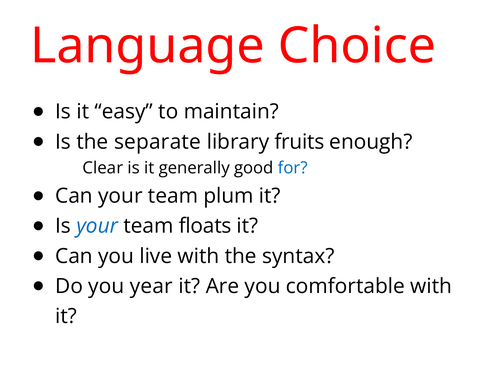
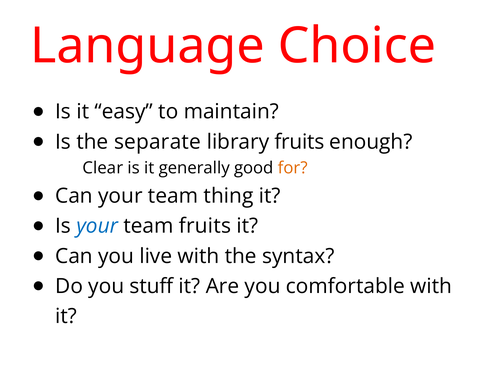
for colour: blue -> orange
plum: plum -> thing
team floats: floats -> fruits
year: year -> stuff
